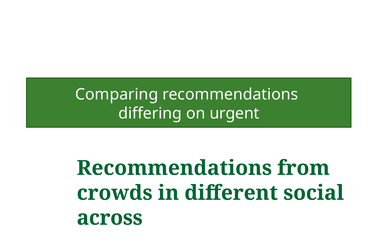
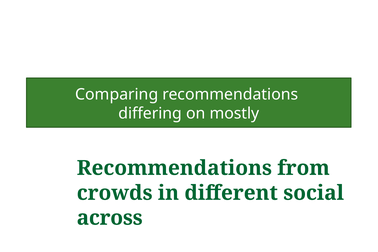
urgent: urgent -> mostly
